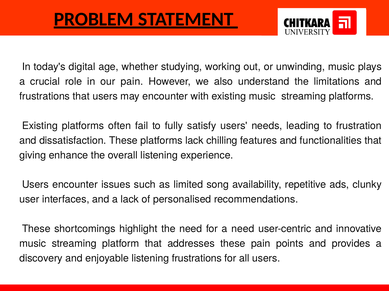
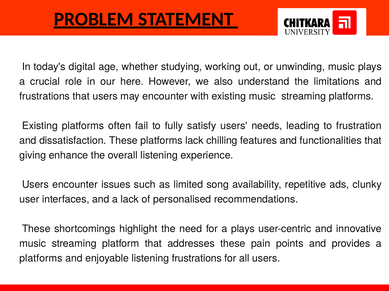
our pain: pain -> here
a need: need -> plays
discovery at (41, 259): discovery -> platforms
